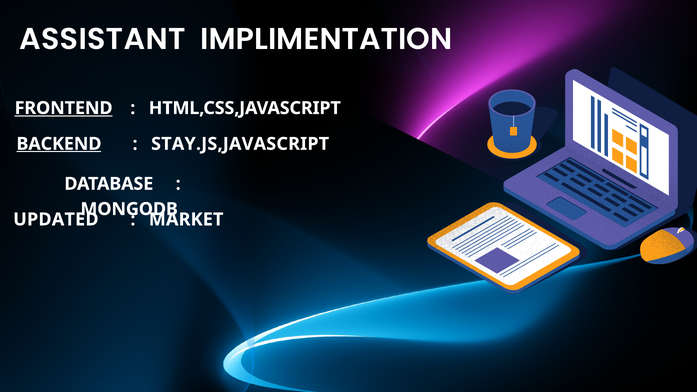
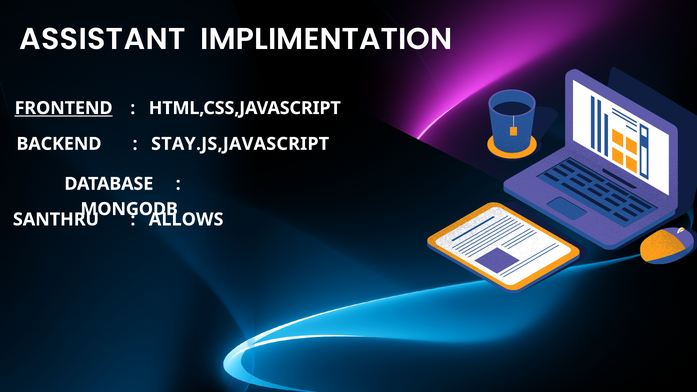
BACKEND underline: present -> none
UPDATED: UPDATED -> SANTHRU
MARKET: MARKET -> ALLOWS
